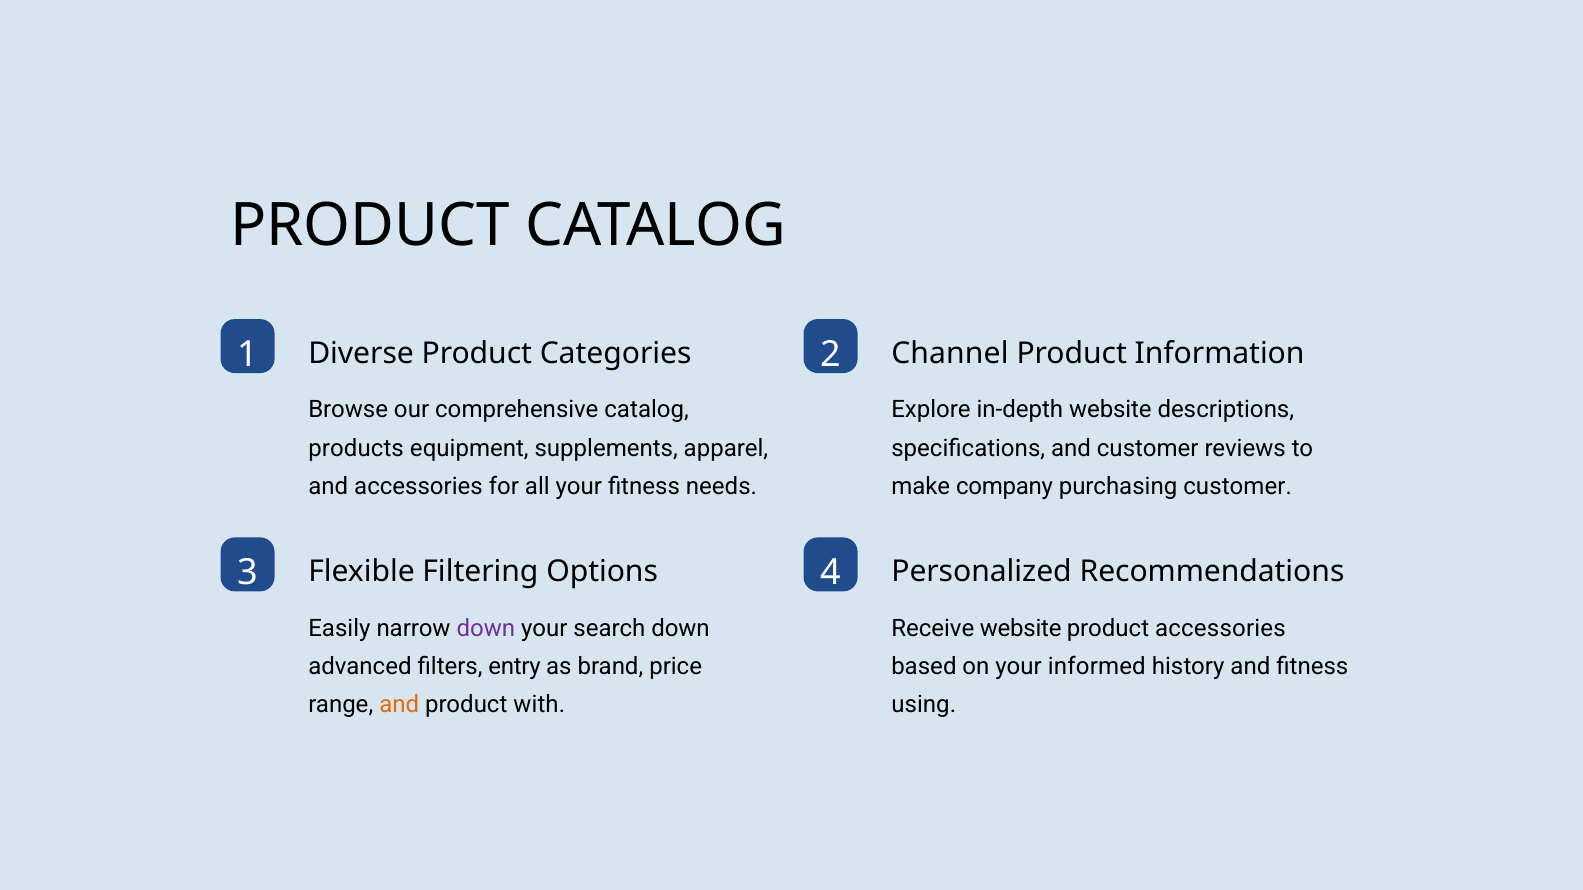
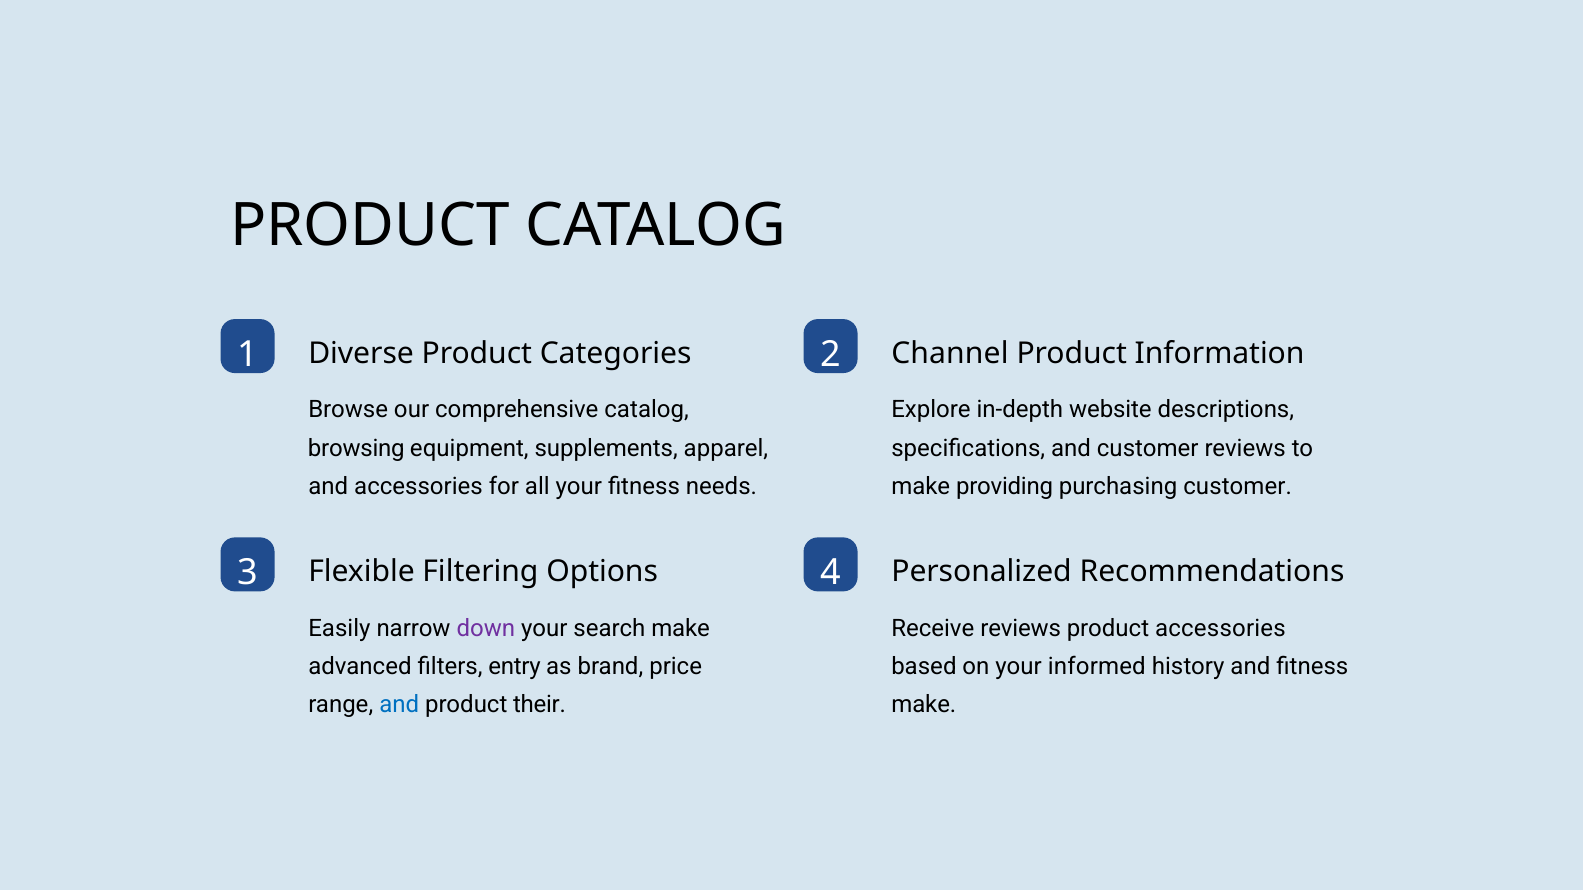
products: products -> browsing
company: company -> providing
search down: down -> make
Receive website: website -> reviews
and at (399, 705) colour: orange -> blue
with: with -> their
using at (924, 705): using -> make
